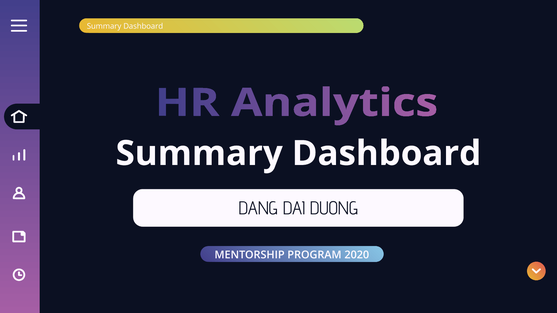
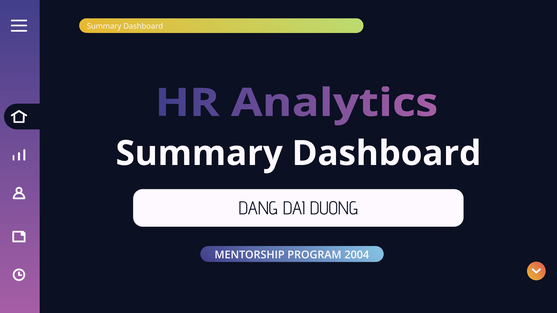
2020: 2020 -> 2004
